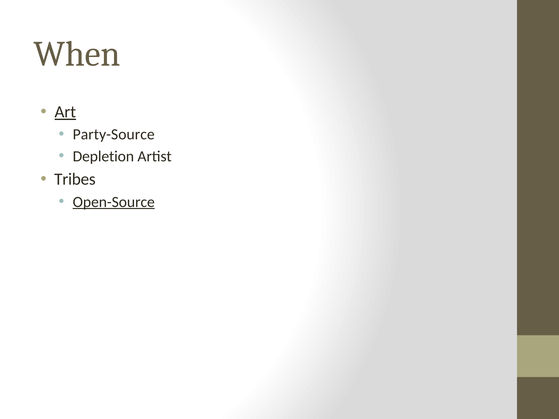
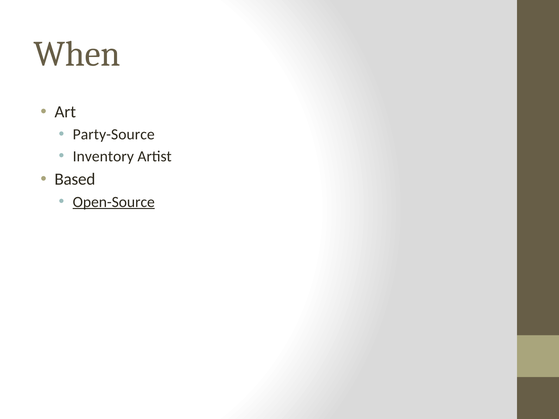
Art underline: present -> none
Depletion: Depletion -> Inventory
Tribes: Tribes -> Based
